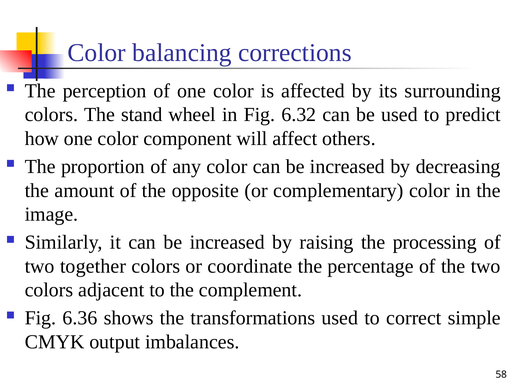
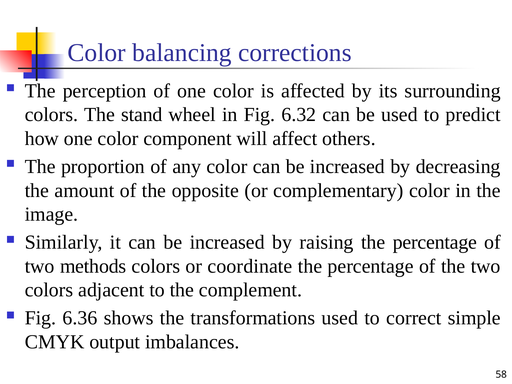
raising the processing: processing -> percentage
together: together -> methods
